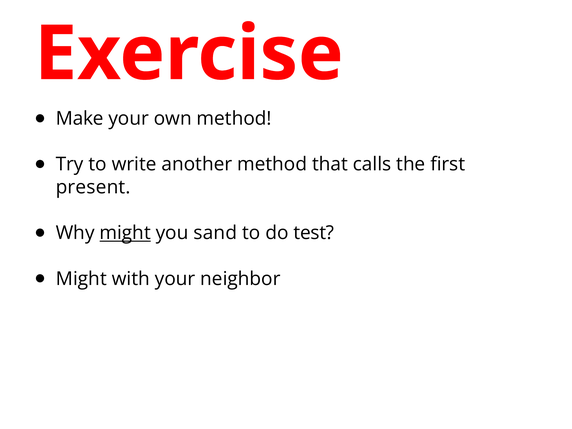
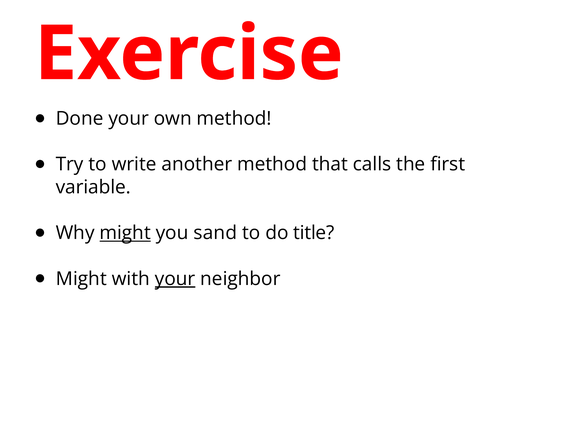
Make: Make -> Done
present: present -> variable
test: test -> title
your at (175, 279) underline: none -> present
